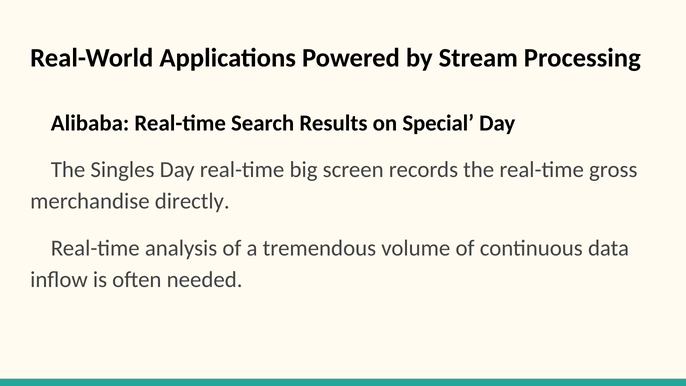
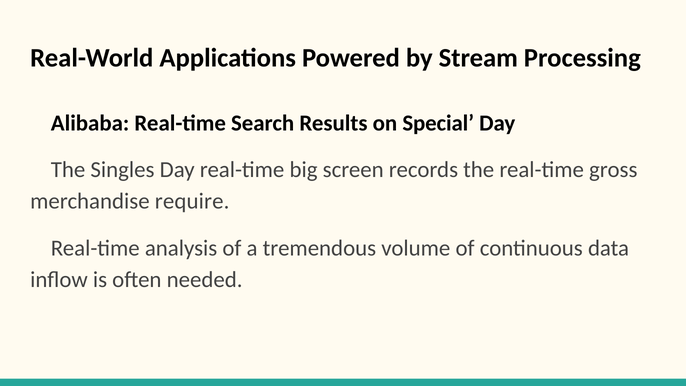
directly: directly -> require
